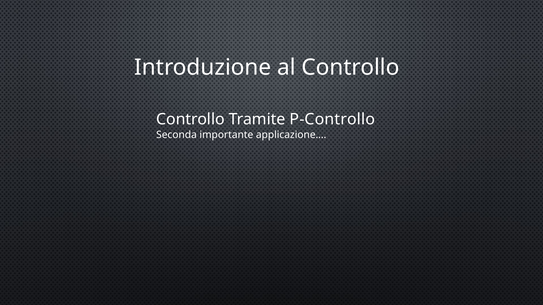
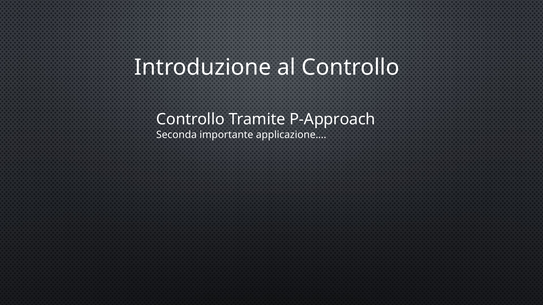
P-Controllo: P-Controllo -> P-Approach
